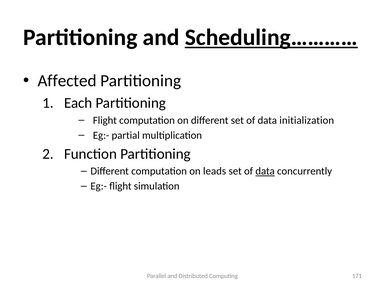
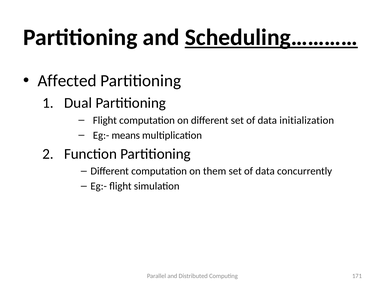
Each: Each -> Dual
partial: partial -> means
leads: leads -> them
data at (265, 171) underline: present -> none
